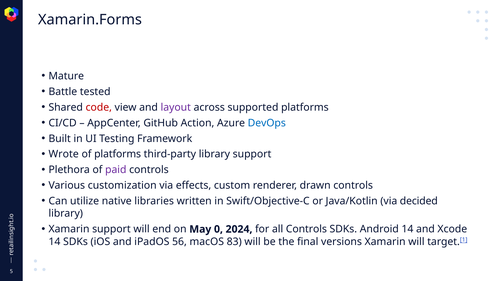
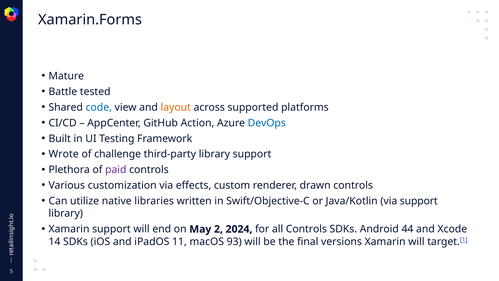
code colour: red -> blue
layout colour: purple -> orange
of platforms: platforms -> challenge
via decided: decided -> support
0: 0 -> 2
Android 14: 14 -> 44
56: 56 -> 11
83: 83 -> 93
